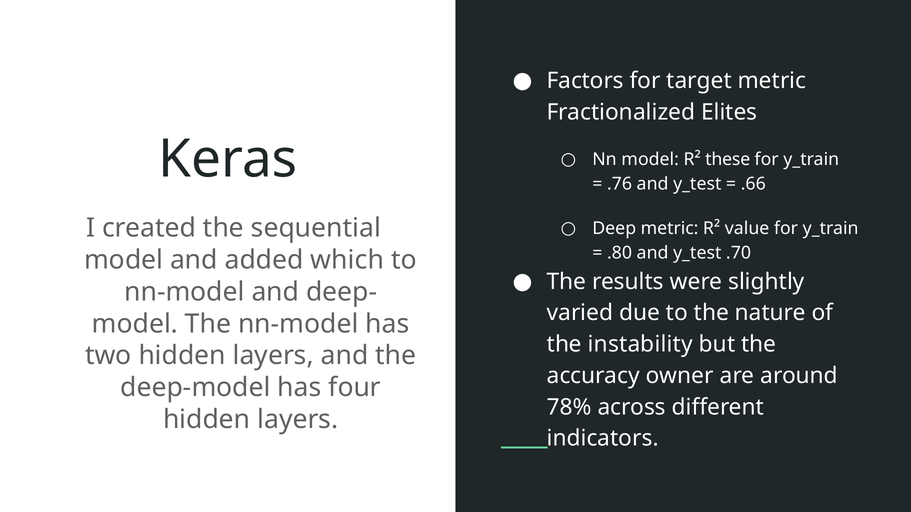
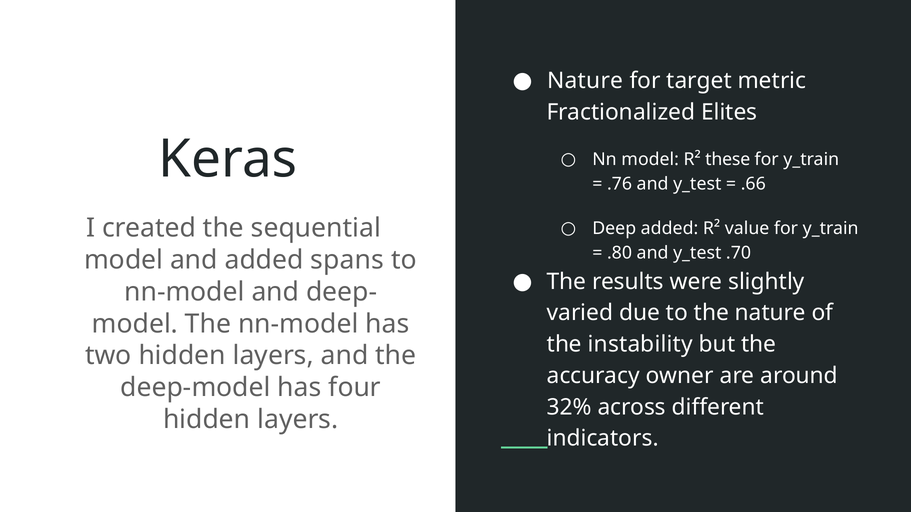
Factors at (585, 81): Factors -> Nature
Deep metric: metric -> added
which: which -> spans
78%: 78% -> 32%
